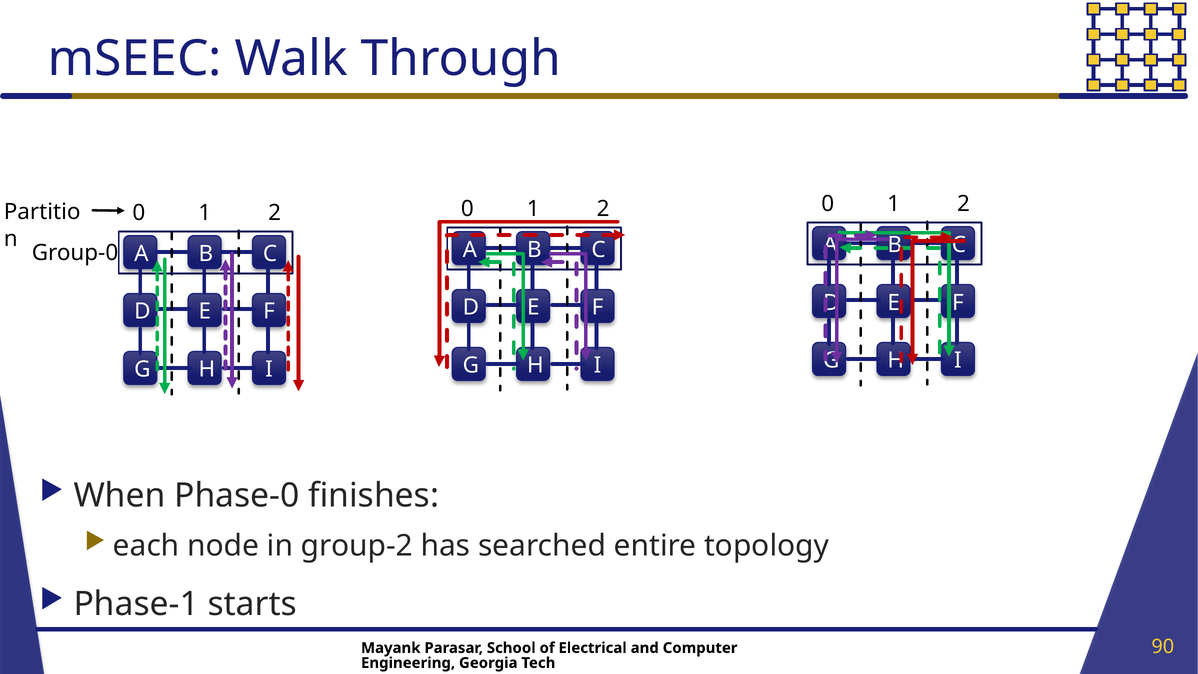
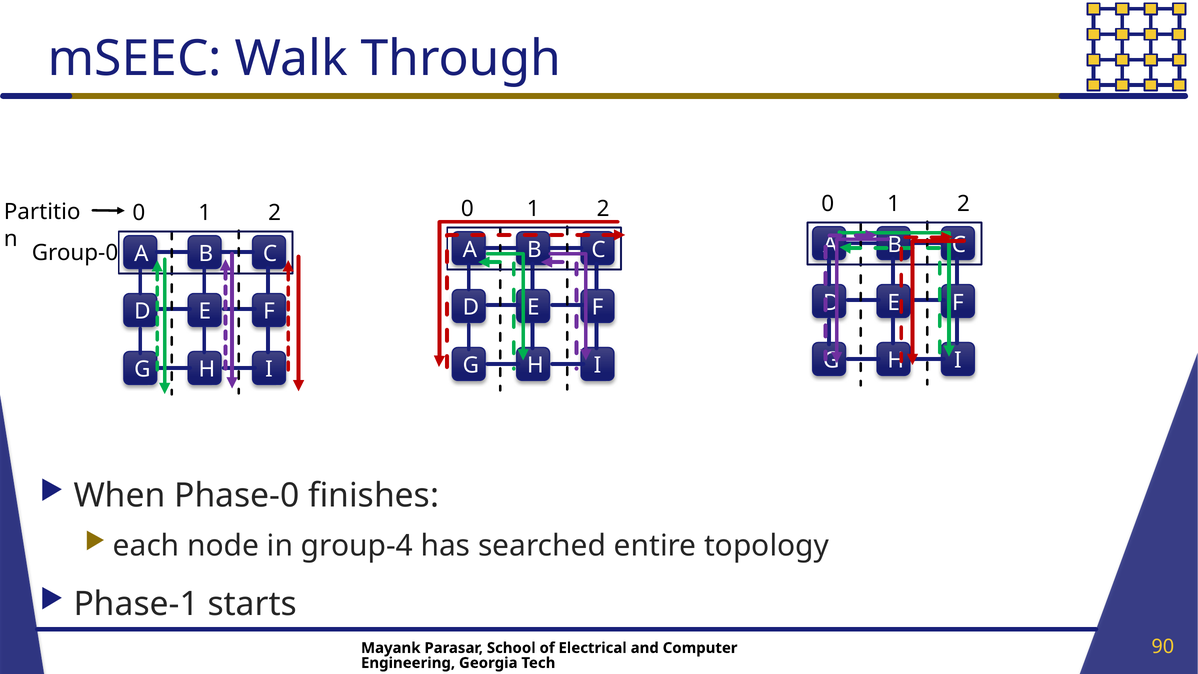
group-2: group-2 -> group-4
